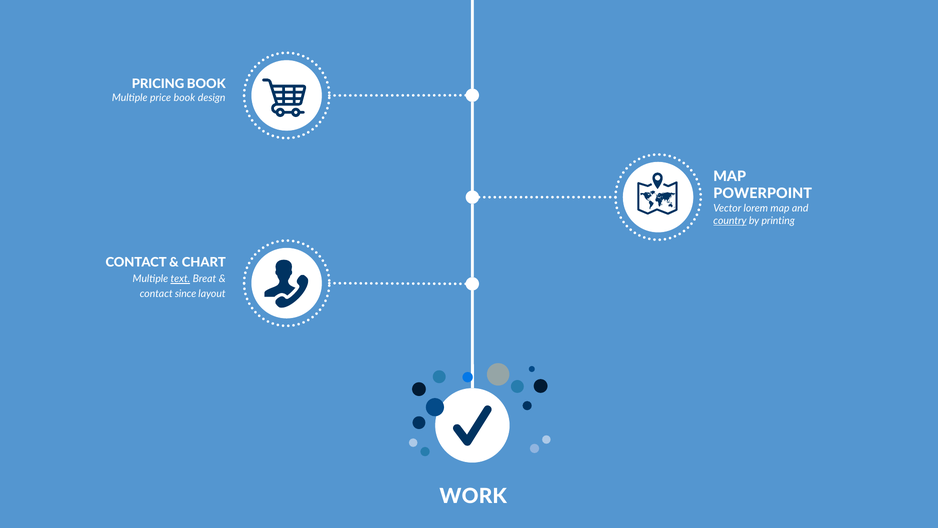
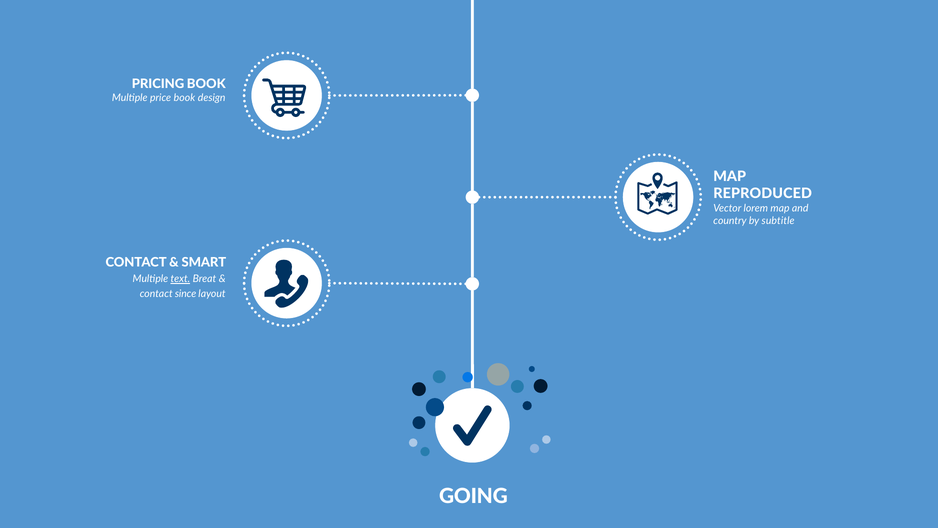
POWERPOINT: POWERPOINT -> REPRODUCED
country underline: present -> none
printing: printing -> subtitle
CHART: CHART -> SMART
WORK: WORK -> GOING
